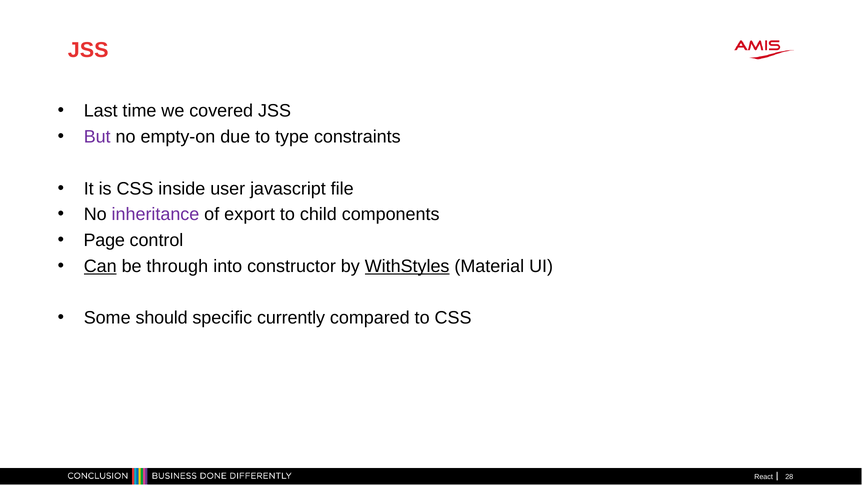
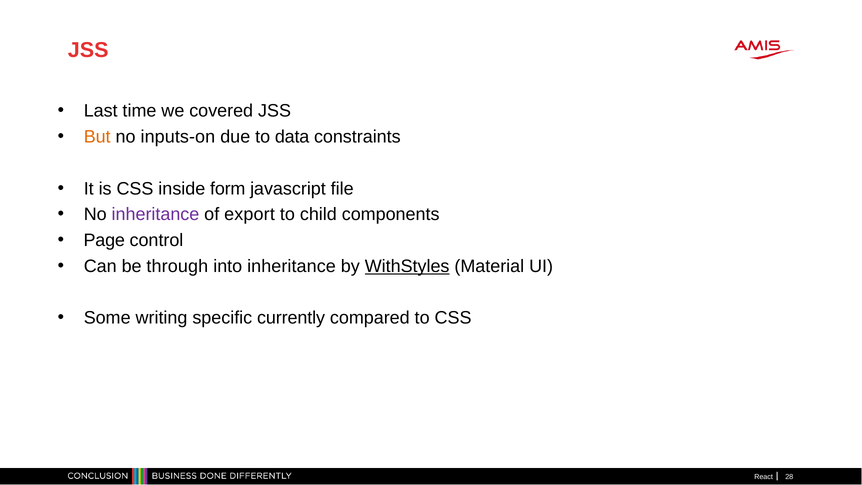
But colour: purple -> orange
empty-on: empty-on -> inputs-on
type: type -> data
user: user -> form
Can underline: present -> none
into constructor: constructor -> inheritance
should: should -> writing
